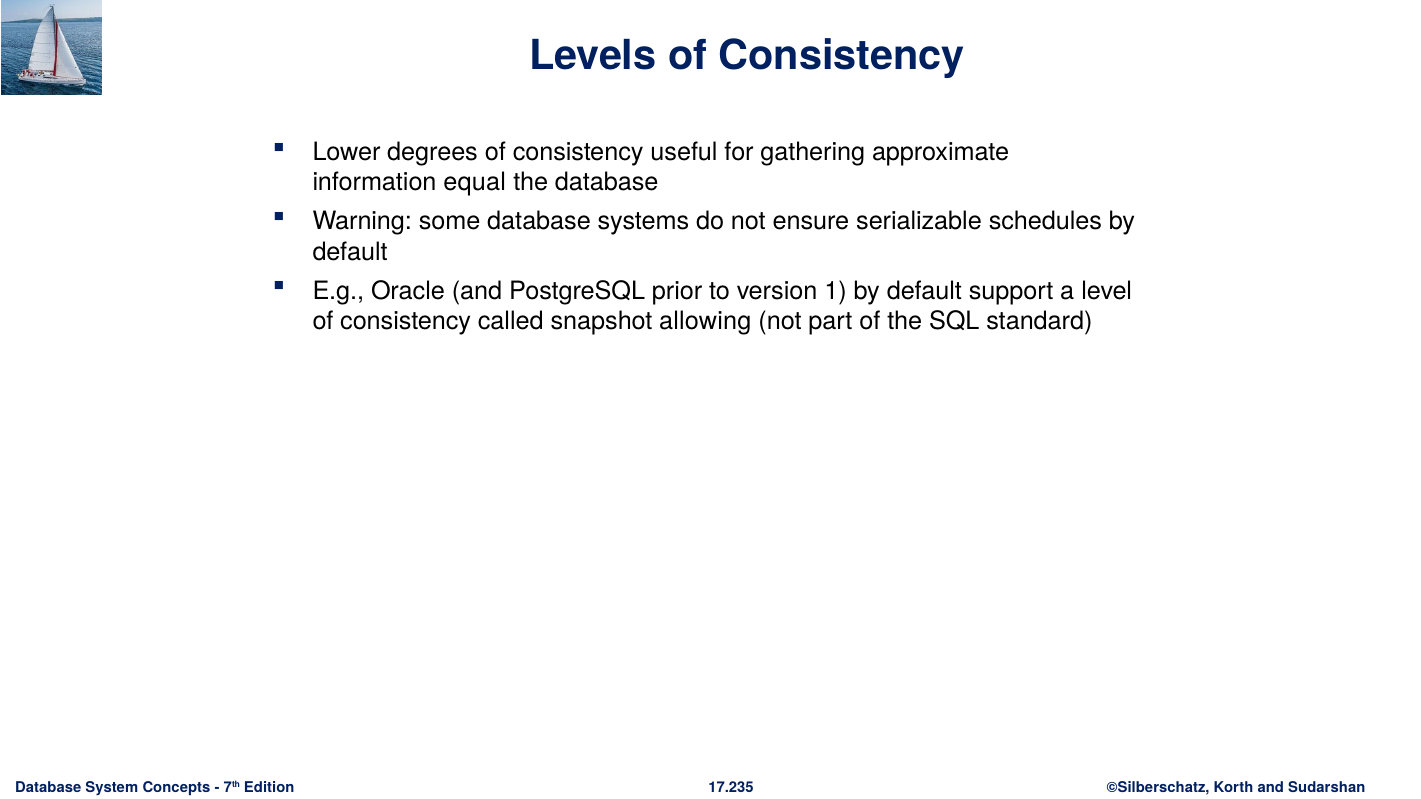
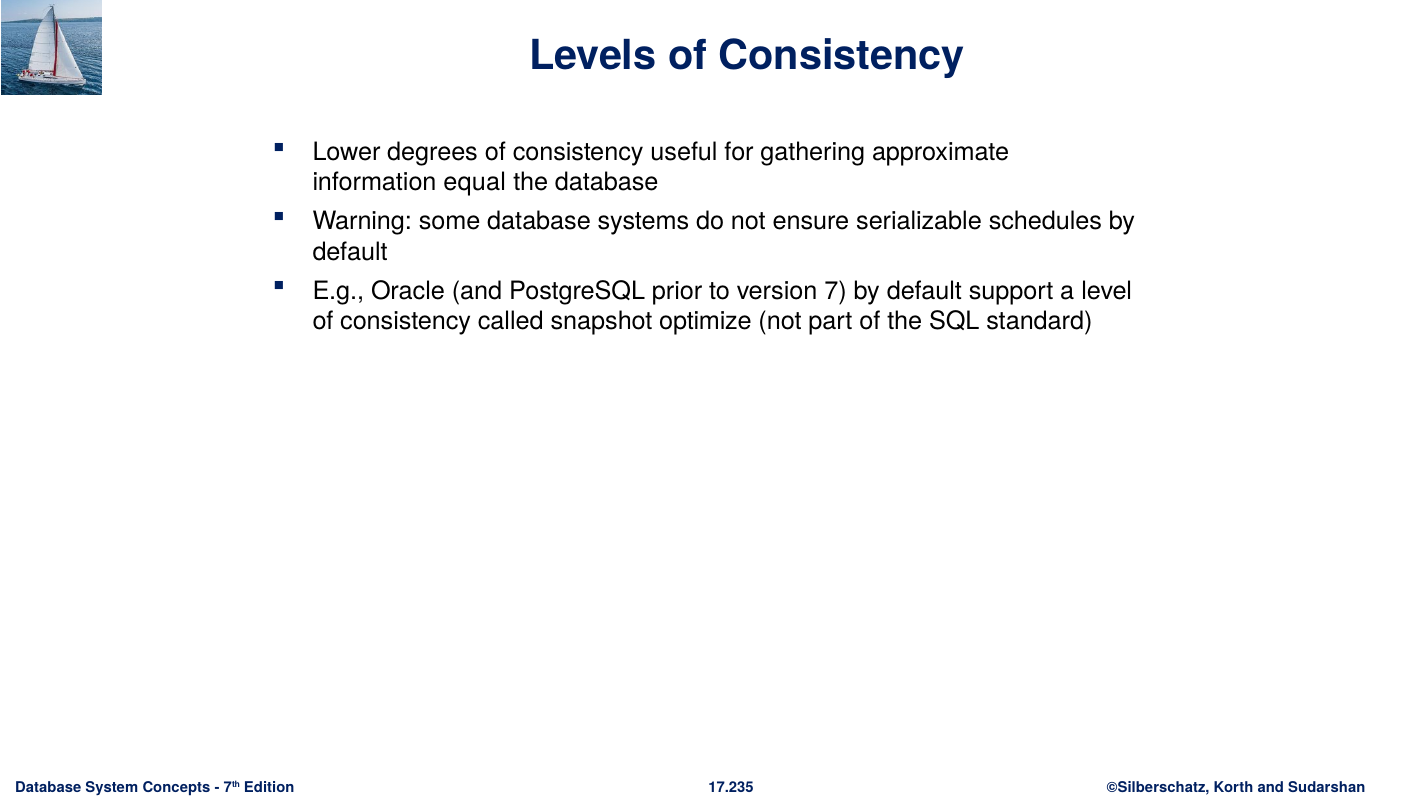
1: 1 -> 7
allowing: allowing -> optimize
